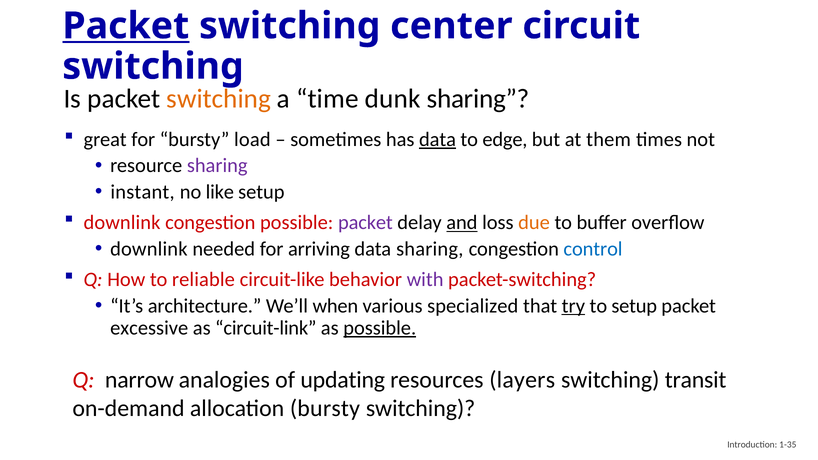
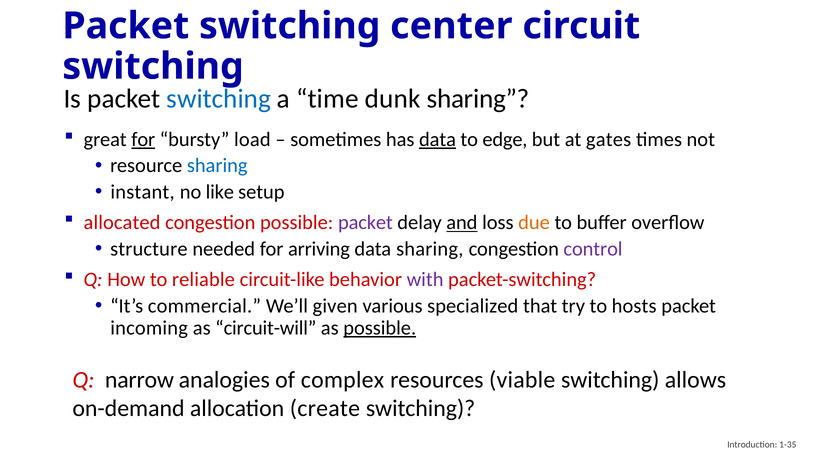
Packet at (126, 26) underline: present -> none
switching at (219, 99) colour: orange -> blue
for at (143, 139) underline: none -> present
them: them -> gates
sharing at (217, 166) colour: purple -> blue
downlink at (122, 223): downlink -> allocated
downlink at (149, 249): downlink -> structure
control colour: blue -> purple
architecture: architecture -> commercial
when: when -> given
try underline: present -> none
to setup: setup -> hosts
excessive: excessive -> incoming
circuit-link: circuit-link -> circuit-will
updating: updating -> complex
layers: layers -> viable
transit: transit -> allows
allocation bursty: bursty -> create
